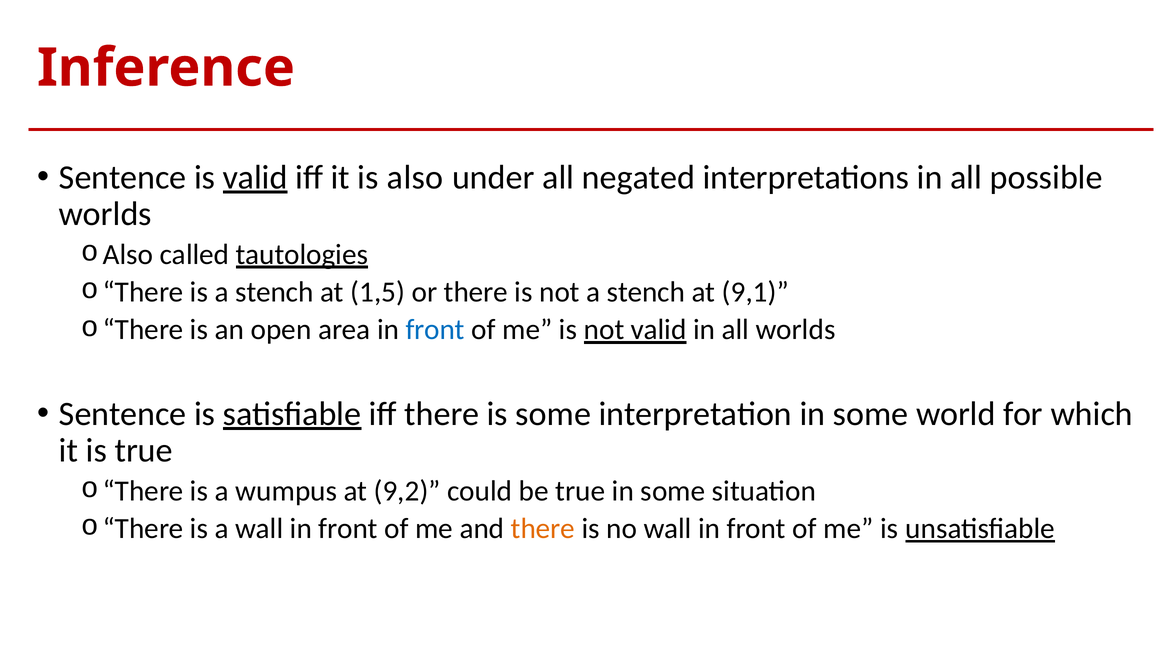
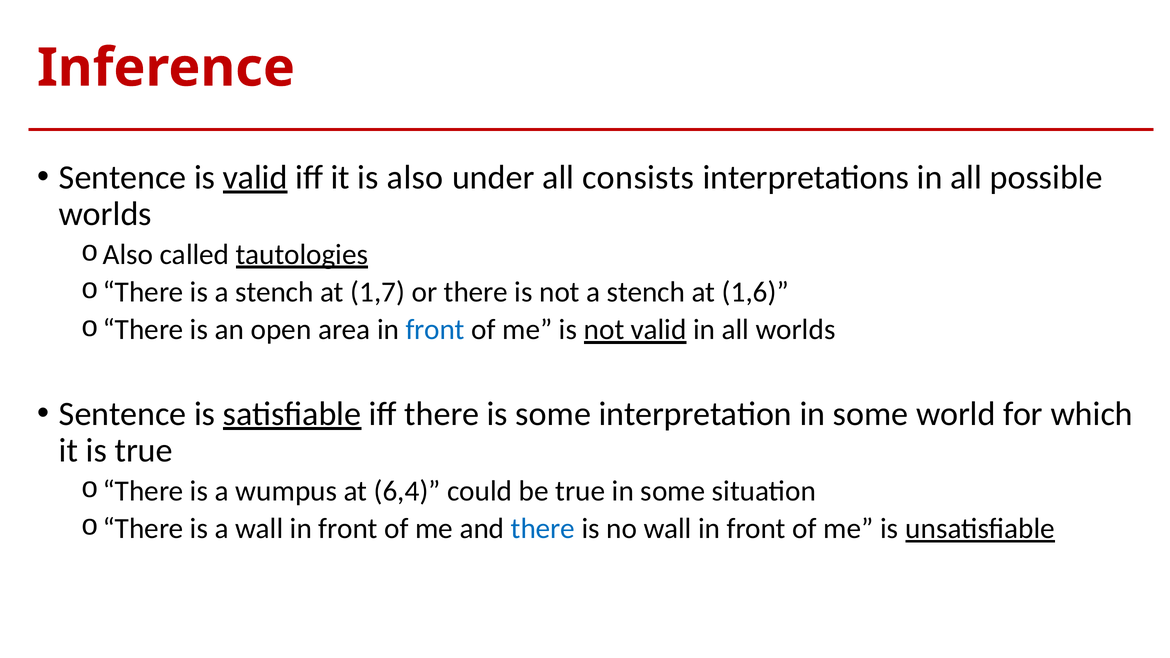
negated: negated -> consists
1,5: 1,5 -> 1,7
9,1: 9,1 -> 1,6
9,2: 9,2 -> 6,4
there at (543, 529) colour: orange -> blue
